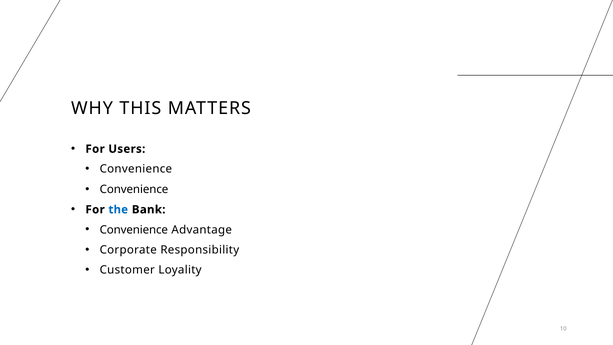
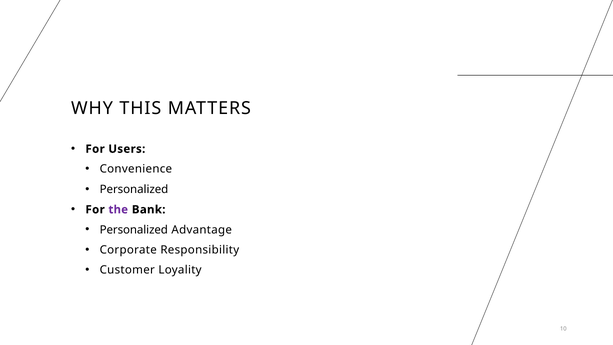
Convenience at (134, 189): Convenience -> Personalized
the colour: blue -> purple
Convenience at (134, 230): Convenience -> Personalized
